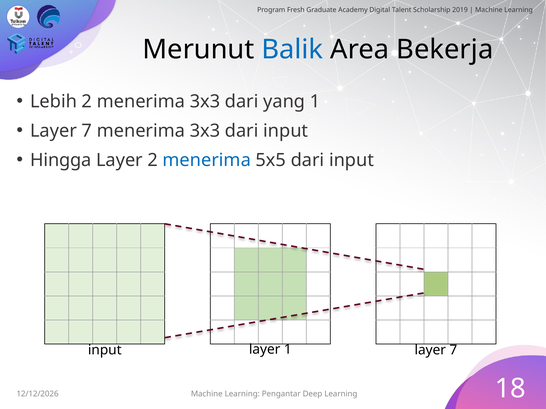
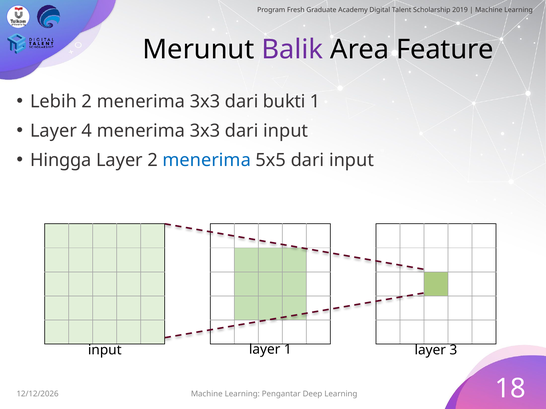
Balik colour: blue -> purple
Bekerja: Bekerja -> Feature
yang: yang -> bukti
7 at (87, 131): 7 -> 4
1 layer 7: 7 -> 3
